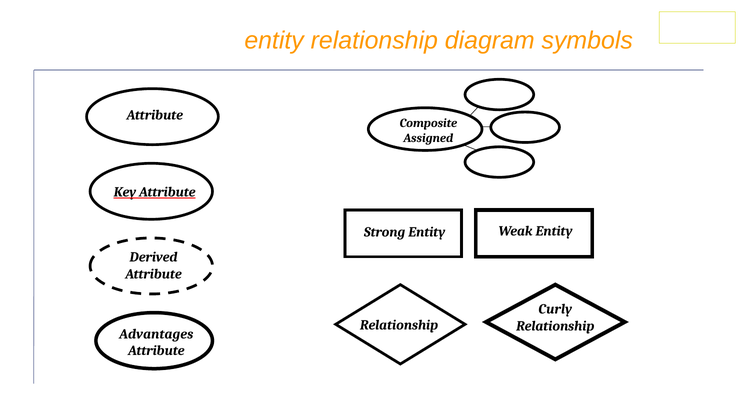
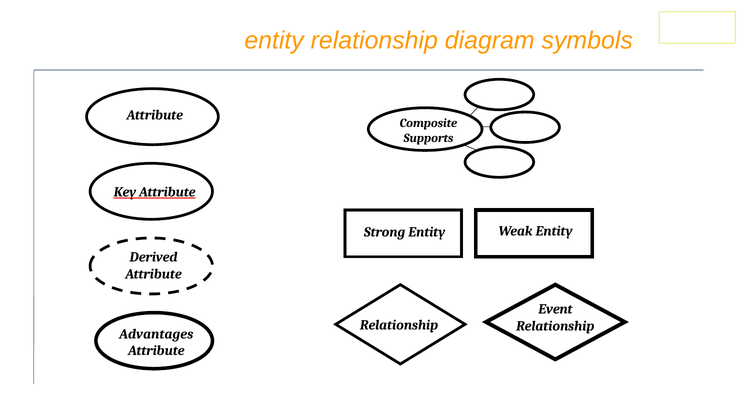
Assigned: Assigned -> Supports
Curly: Curly -> Event
